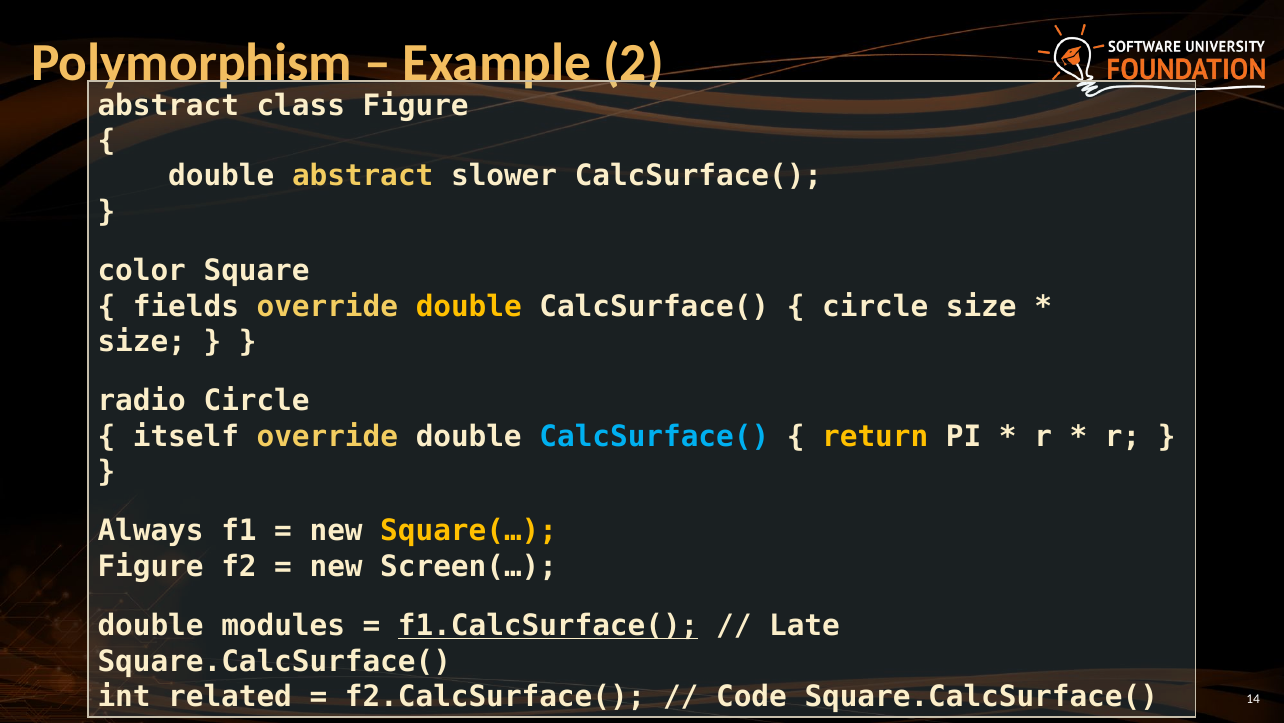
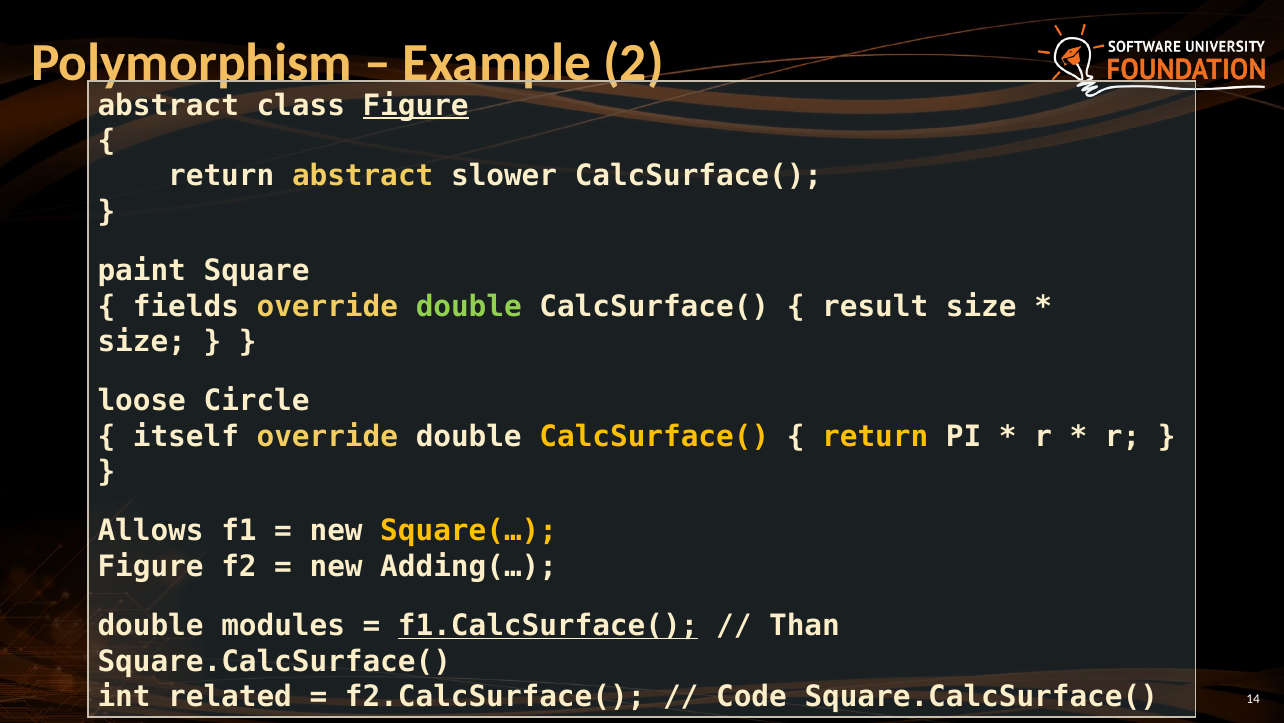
Figure at (416, 105) underline: none -> present
double at (221, 176): double -> return
color: color -> paint
double at (469, 306) colour: yellow -> light green
circle at (875, 306): circle -> result
radio: radio -> loose
CalcSurface( at (654, 436) colour: light blue -> yellow
Always: Always -> Allows
Screen(…: Screen(… -> Adding(…
Late: Late -> Than
